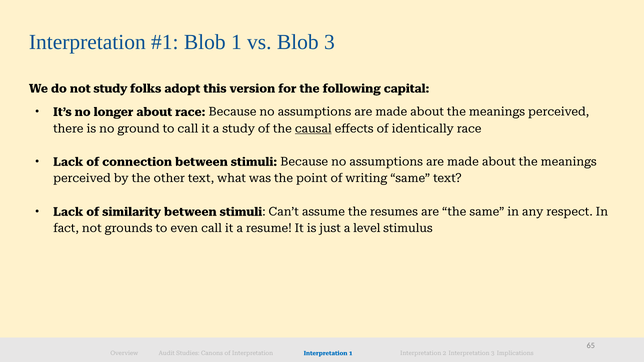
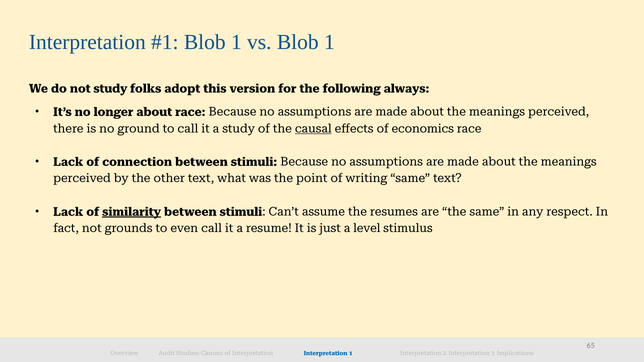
vs Blob 3: 3 -> 1
capital: capital -> always
identically: identically -> economics
similarity underline: none -> present
